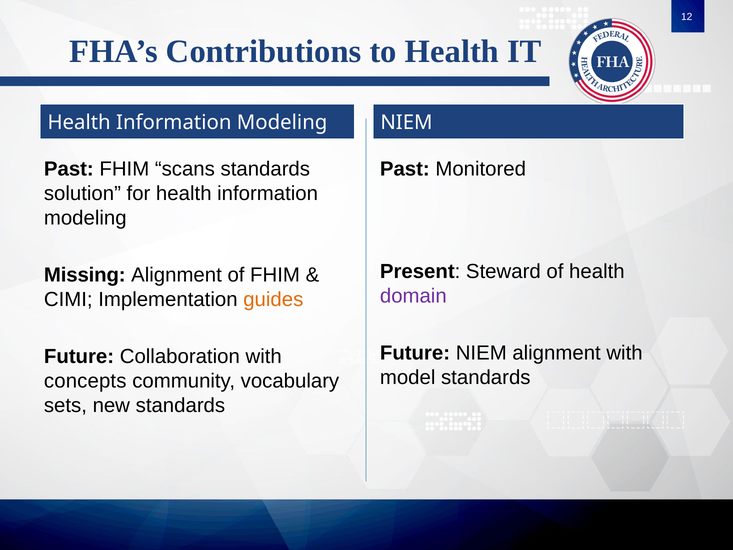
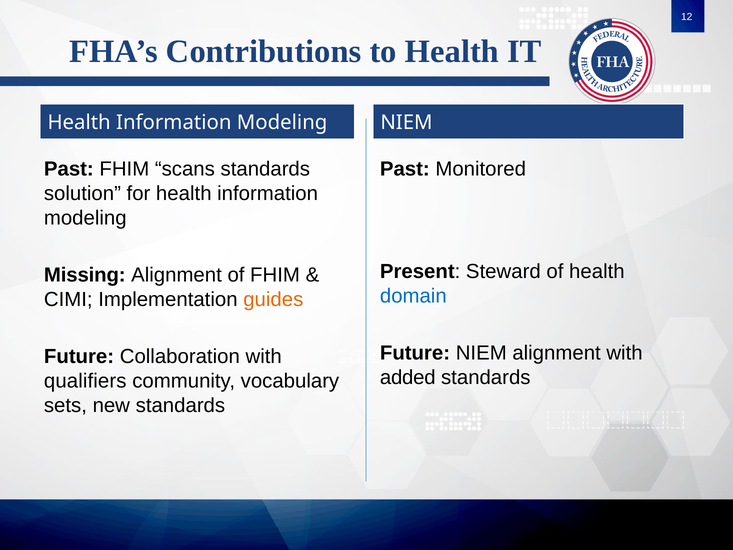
domain colour: purple -> blue
model: model -> added
concepts: concepts -> qualifiers
